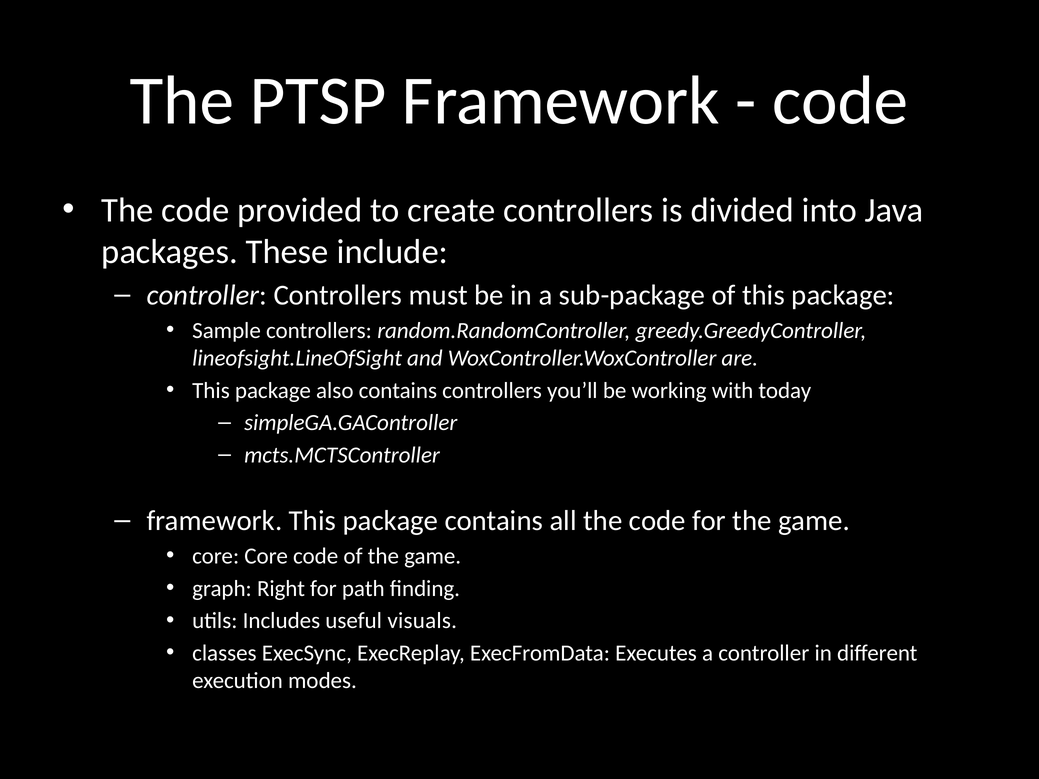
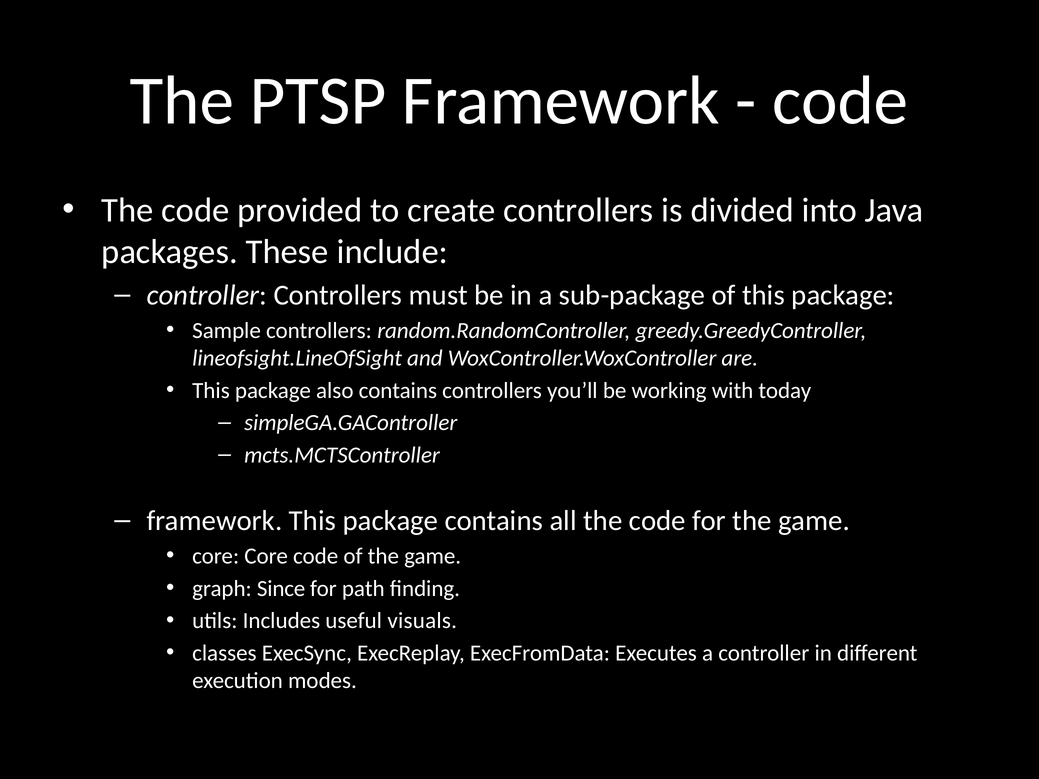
Right: Right -> Since
